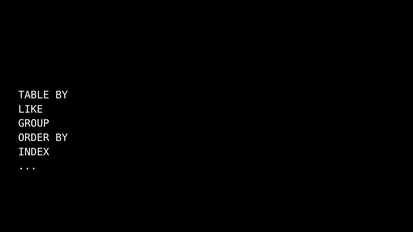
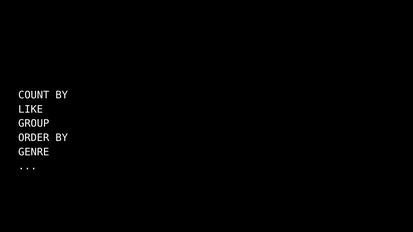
TABLE: TABLE -> COUNT
INDEX: INDEX -> GENRE
